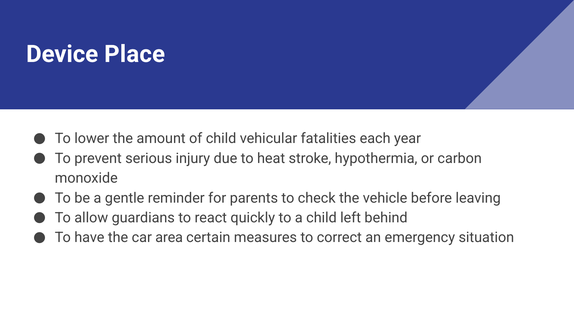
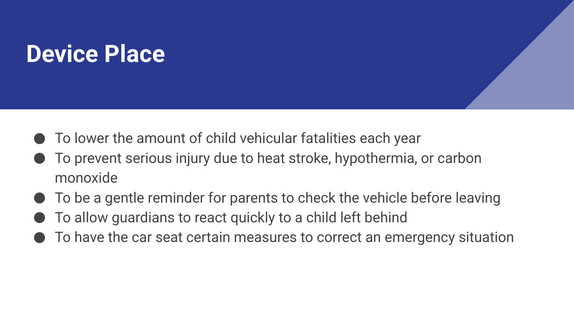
area: area -> seat
